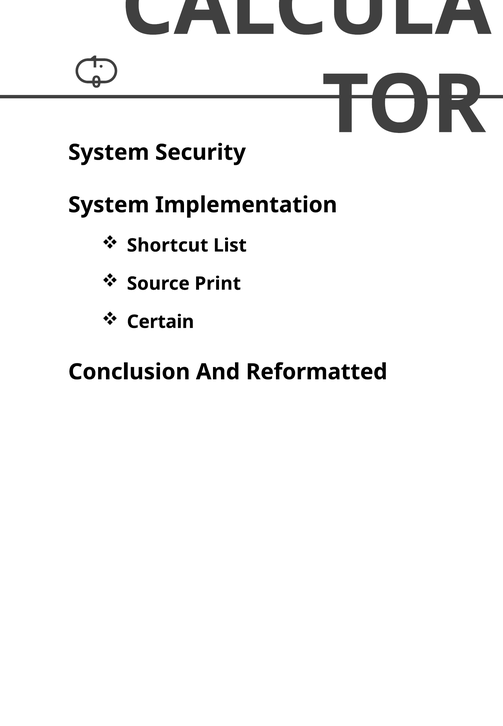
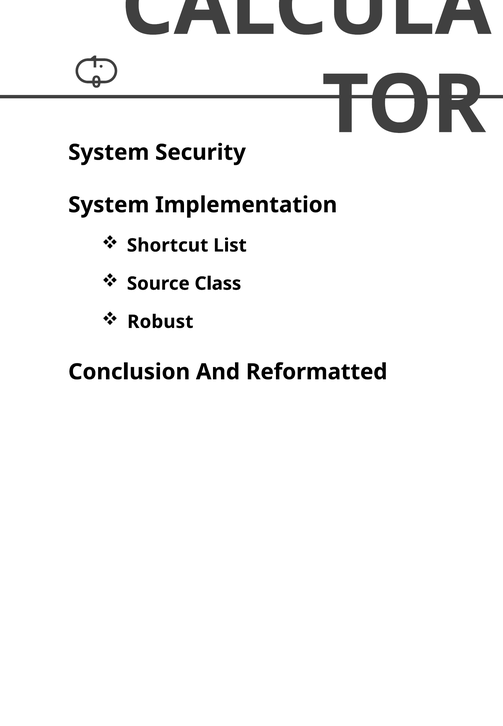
Print: Print -> Class
Certain: Certain -> Robust
